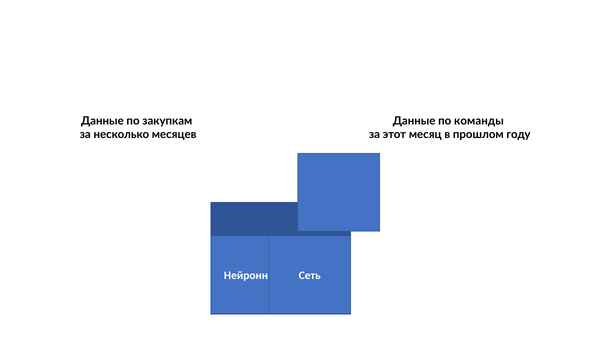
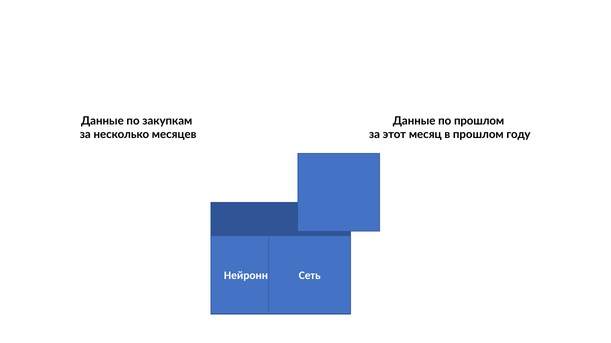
по команды: команды -> прошлом
